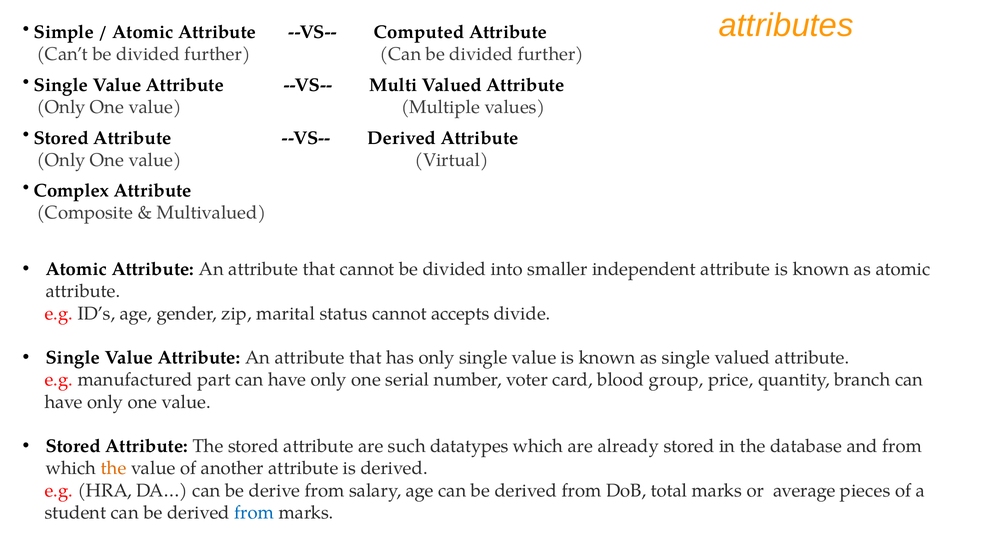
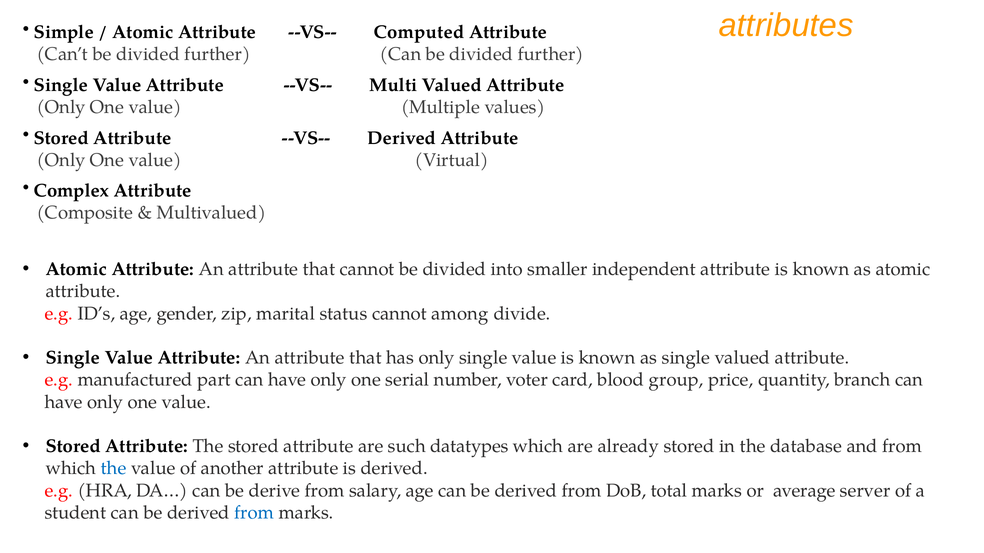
accepts: accepts -> among
the at (113, 469) colour: orange -> blue
pieces: pieces -> server
